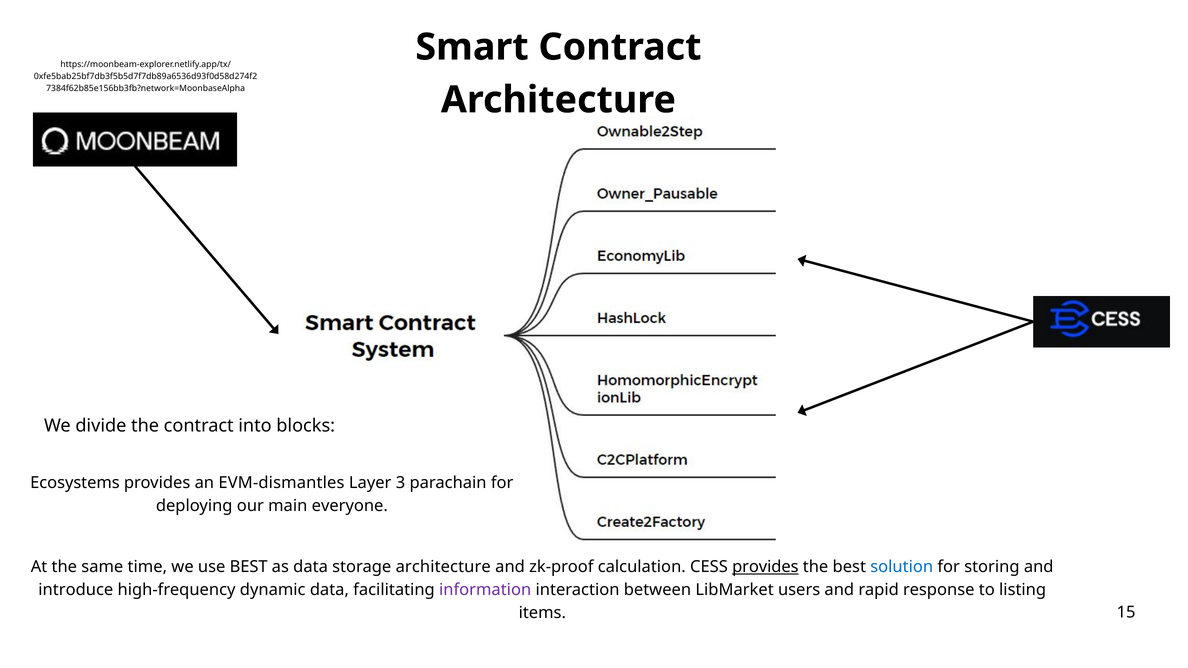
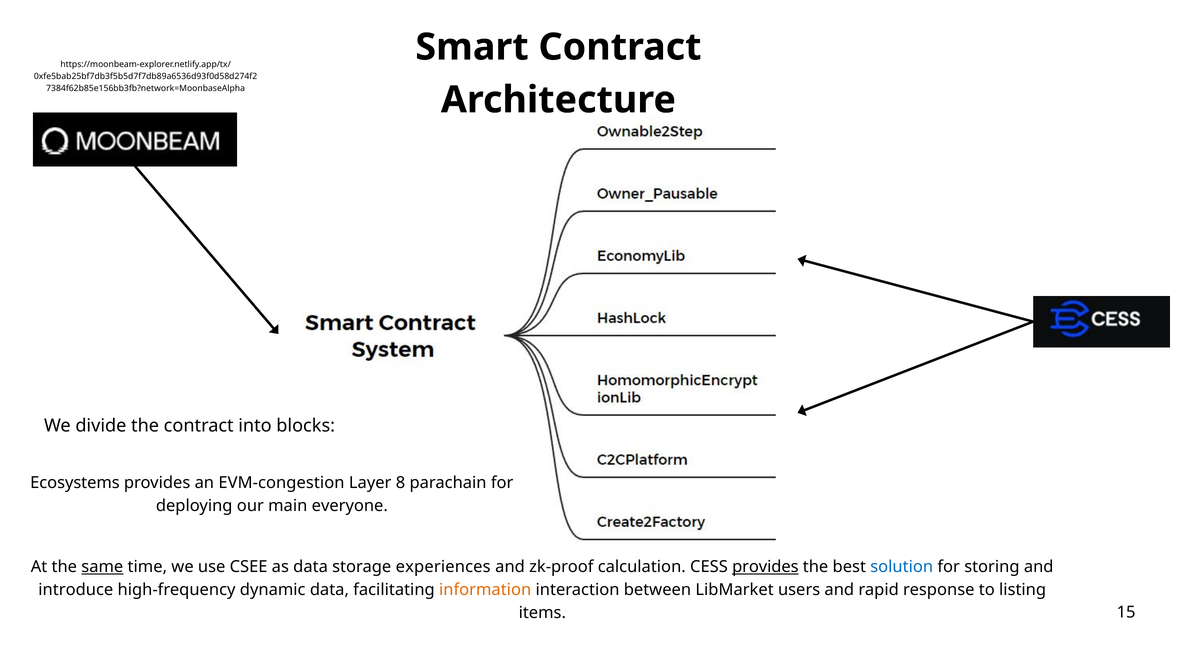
EVM-dismantles: EVM-dismantles -> EVM-congestion
3: 3 -> 8
same underline: none -> present
use BEST: BEST -> CSEE
storage architecture: architecture -> experiences
information colour: purple -> orange
